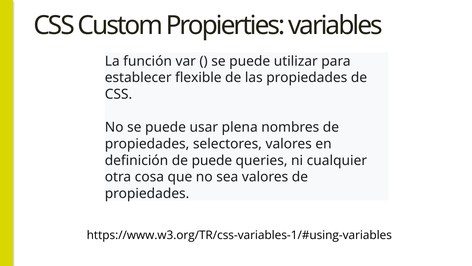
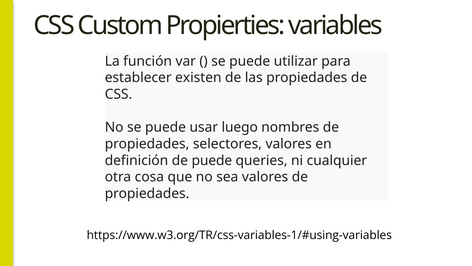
flexible: flexible -> existen
plena: plena -> luego
